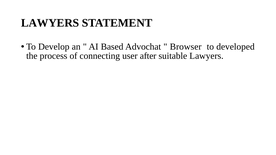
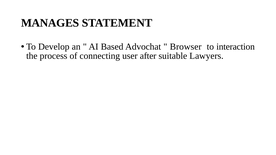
LAWYERS at (50, 23): LAWYERS -> MANAGES
developed: developed -> interaction
